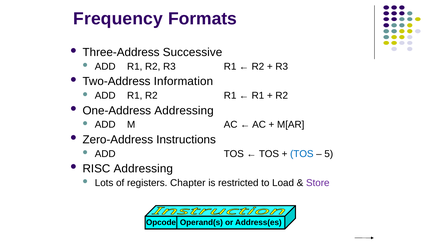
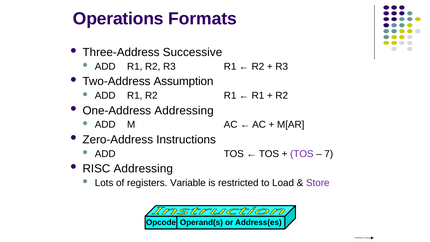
Frequency: Frequency -> Operations
Information: Information -> Assumption
TOS at (302, 154) colour: blue -> purple
5: 5 -> 7
Chapter: Chapter -> Variable
